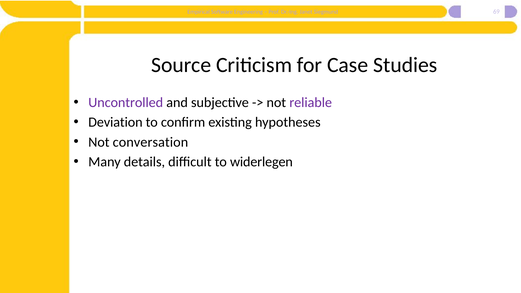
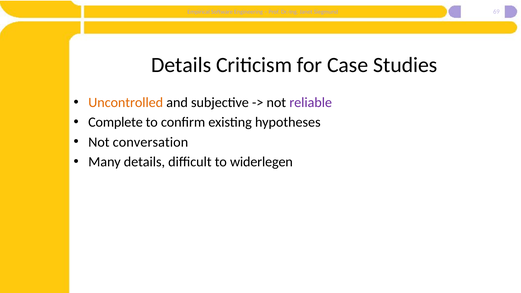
Source at (181, 65): Source -> Details
Uncontrolled colour: purple -> orange
Deviation: Deviation -> Complete
